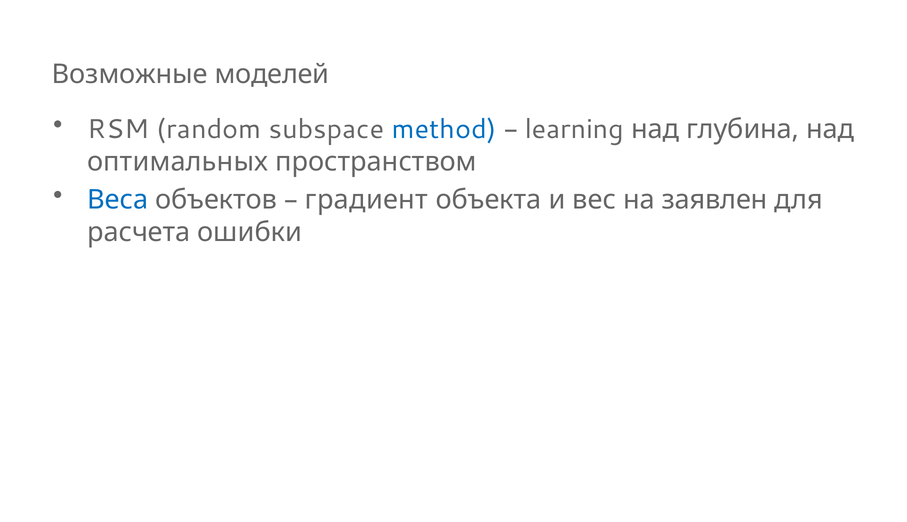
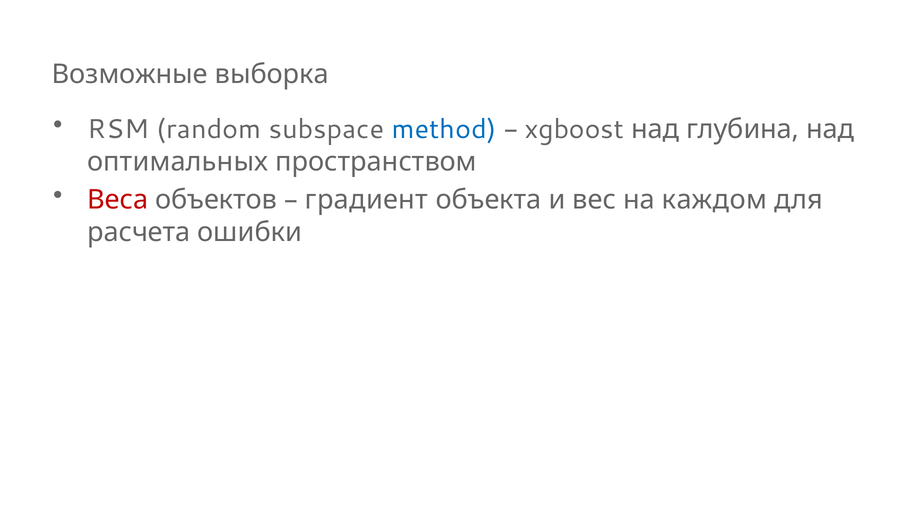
моделей: моделей -> выборка
learning: learning -> xgboost
Веса colour: blue -> red
заявлен: заявлен -> каждом
